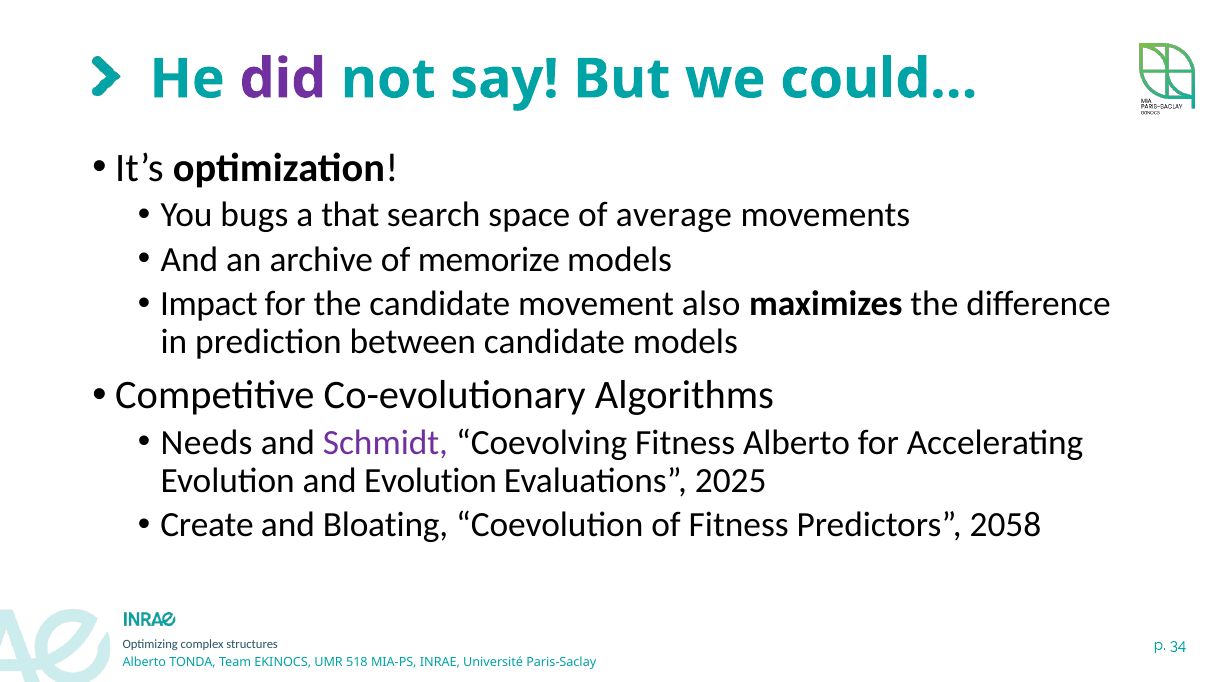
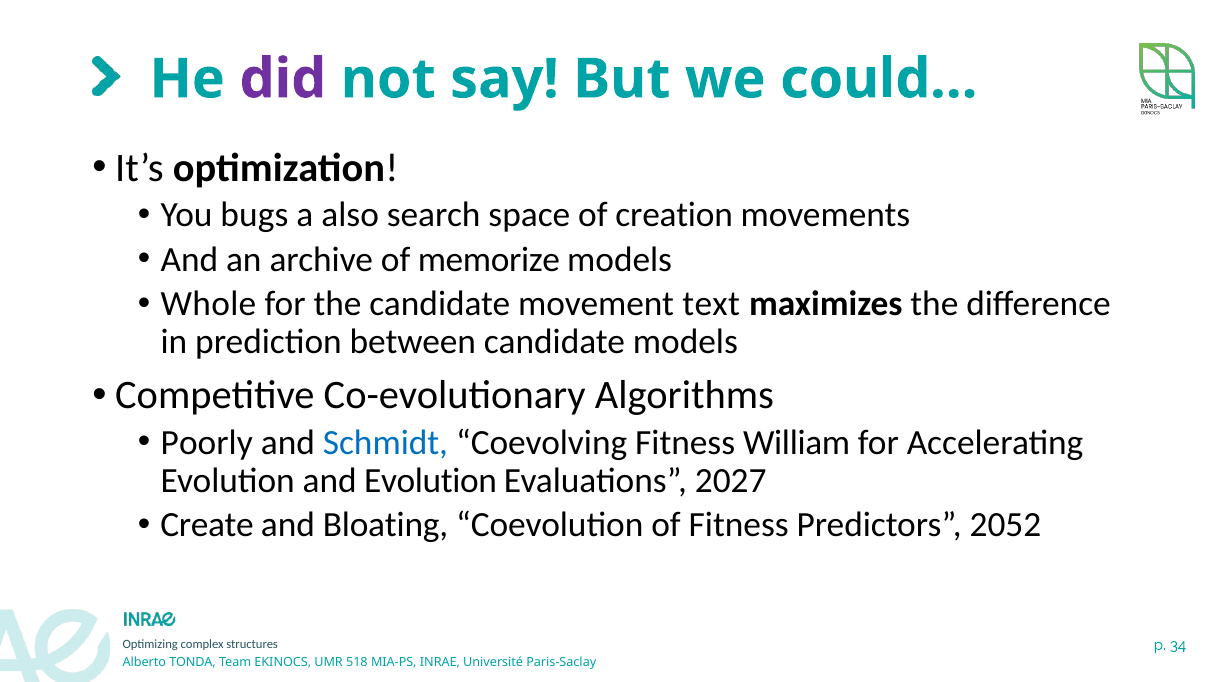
that: that -> also
average: average -> creation
Impact: Impact -> Whole
also: also -> text
Needs: Needs -> Poorly
Schmidt colour: purple -> blue
Fitness Alberto: Alberto -> William
2025: 2025 -> 2027
2058: 2058 -> 2052
